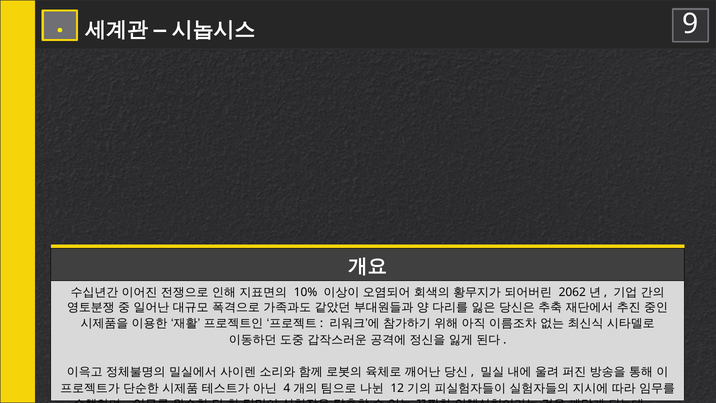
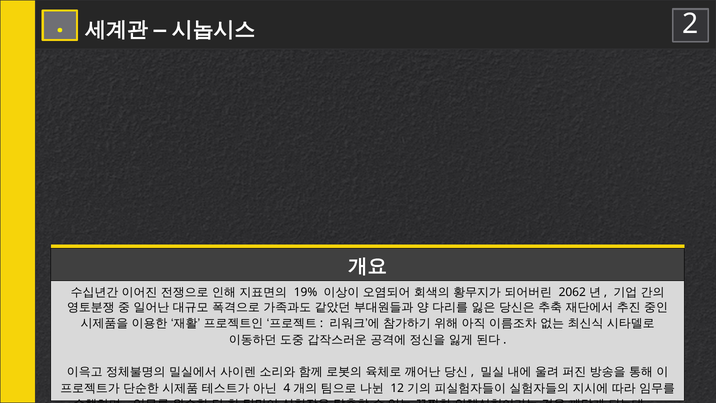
9: 9 -> 2
10%: 10% -> 19%
